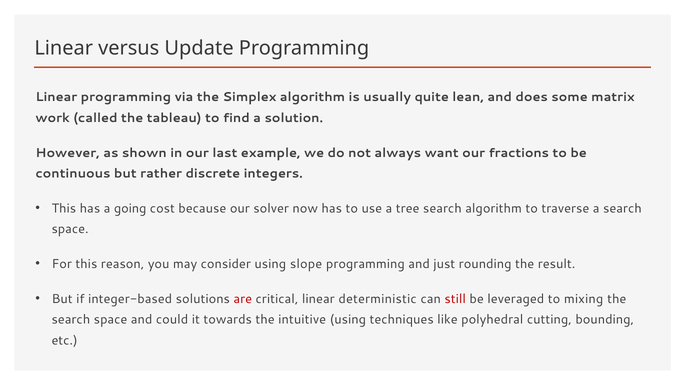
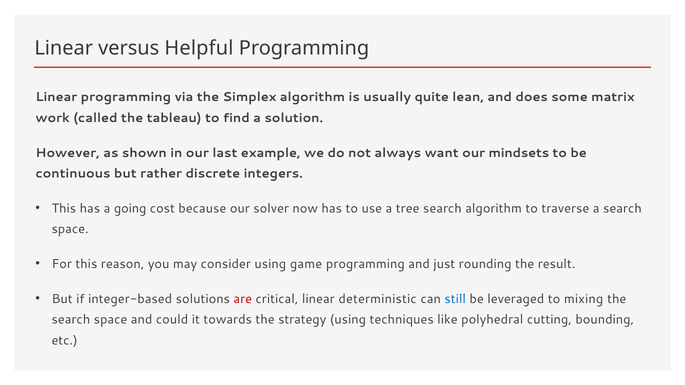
Update: Update -> Helpful
fractions: fractions -> mindsets
slope: slope -> game
still colour: red -> blue
intuitive: intuitive -> strategy
